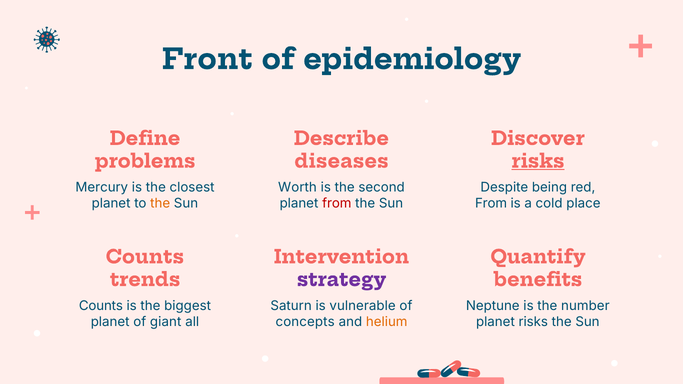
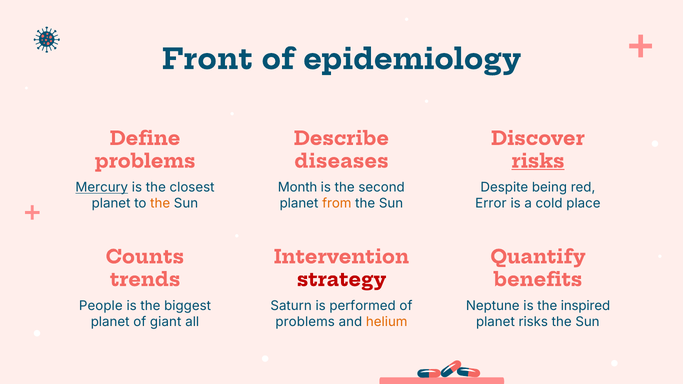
Mercury underline: none -> present
Worth: Worth -> Month
from at (337, 204) colour: red -> orange
From at (491, 204): From -> Error
strategy colour: purple -> red
Counts at (101, 306): Counts -> People
vulnerable: vulnerable -> performed
number: number -> inspired
concepts at (305, 322): concepts -> problems
